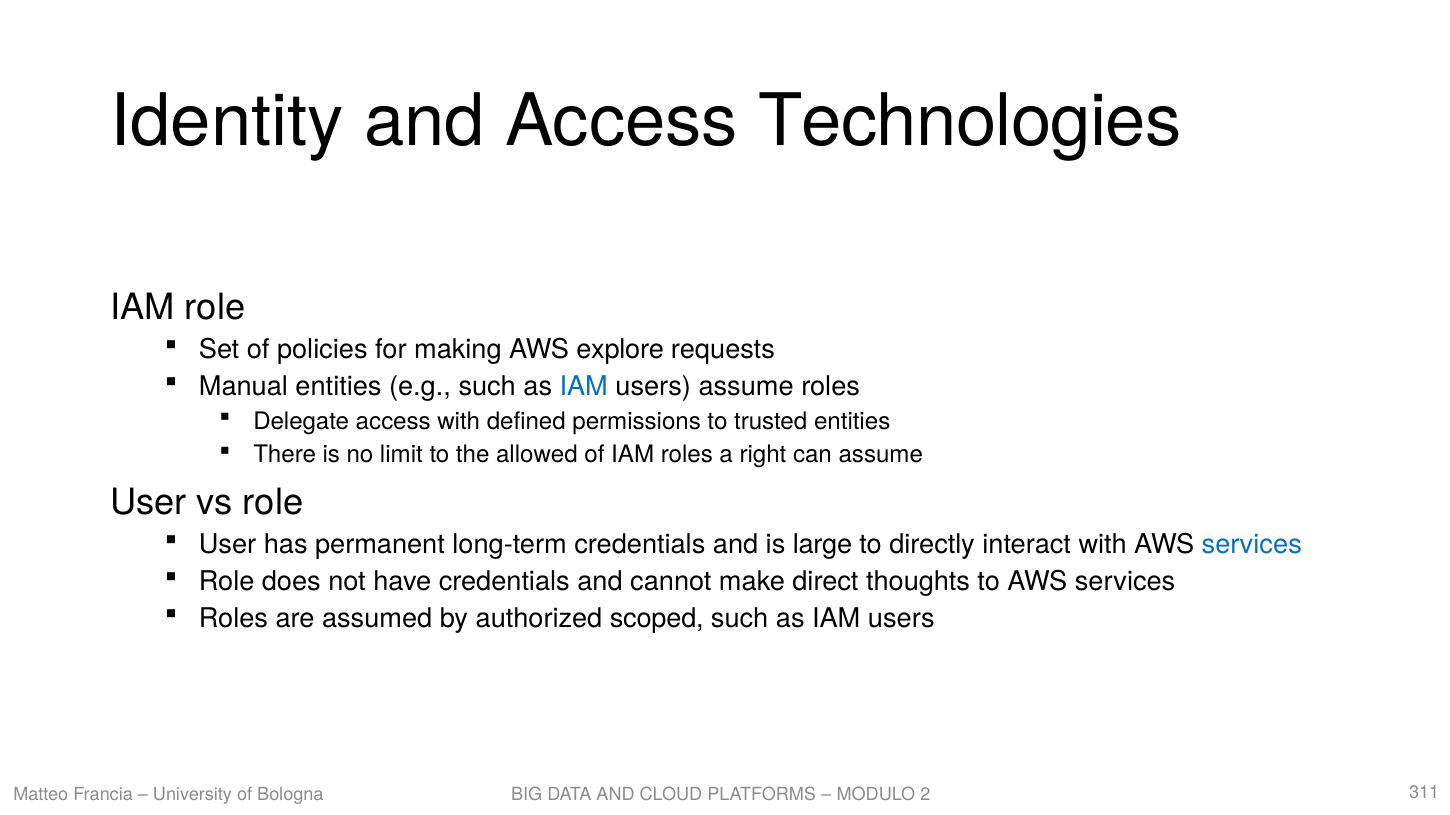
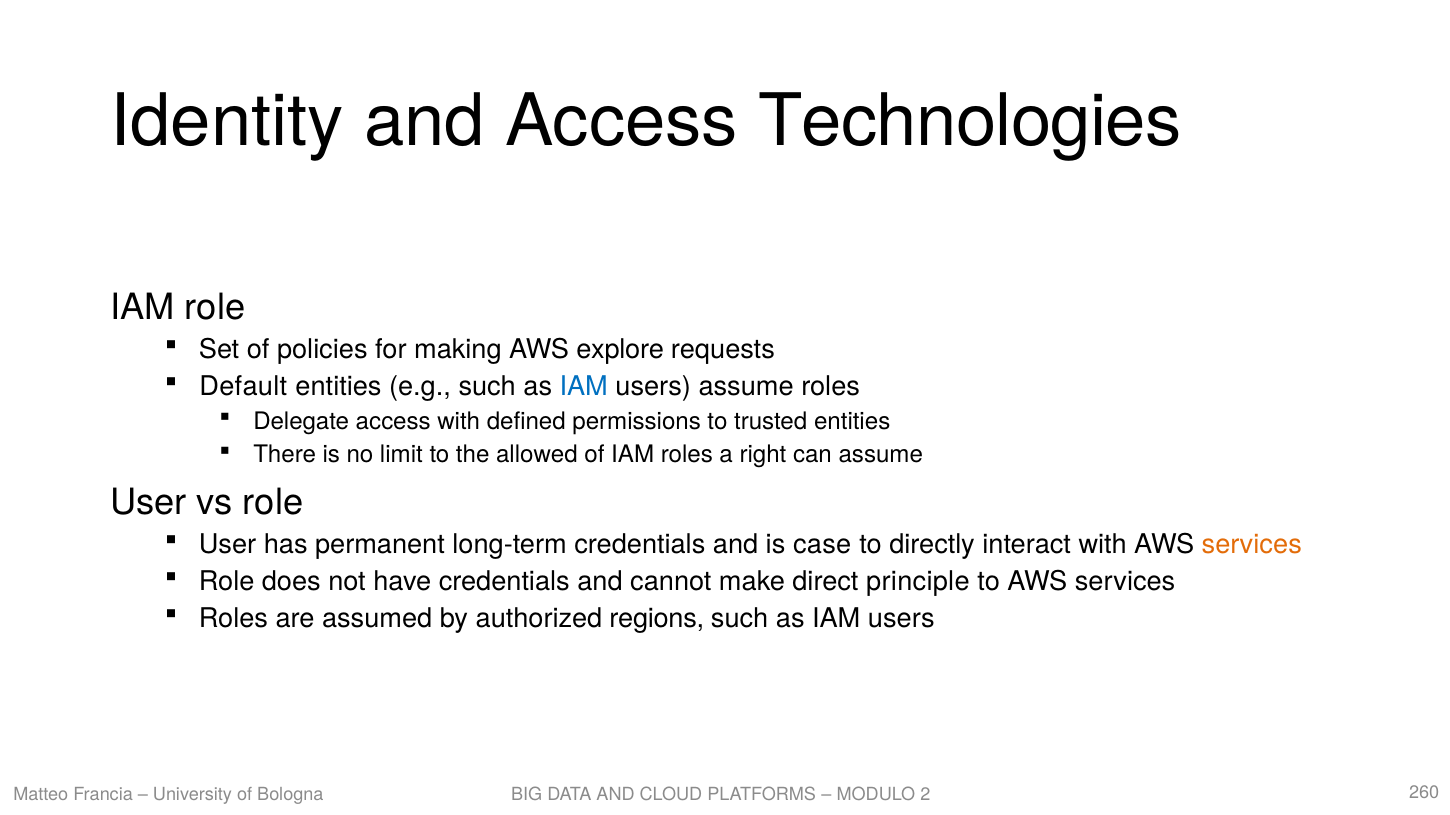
Manual: Manual -> Default
large: large -> case
services at (1252, 545) colour: blue -> orange
thoughts: thoughts -> principle
scoped: scoped -> regions
311: 311 -> 260
